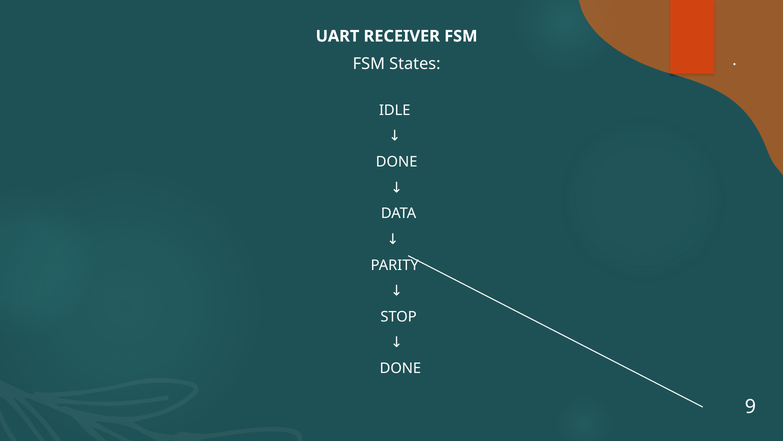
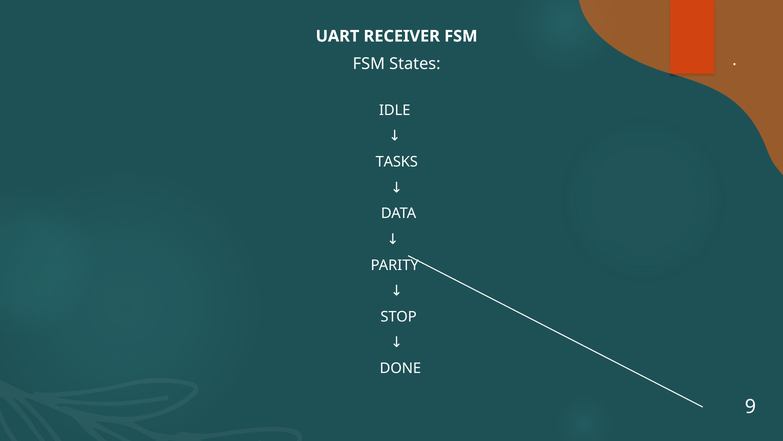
DONE at (397, 162): DONE -> TASKS
